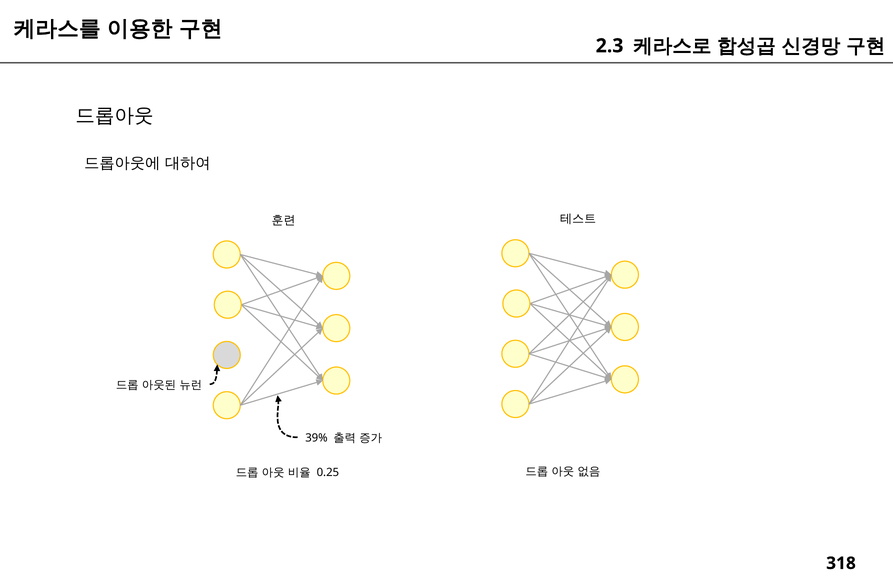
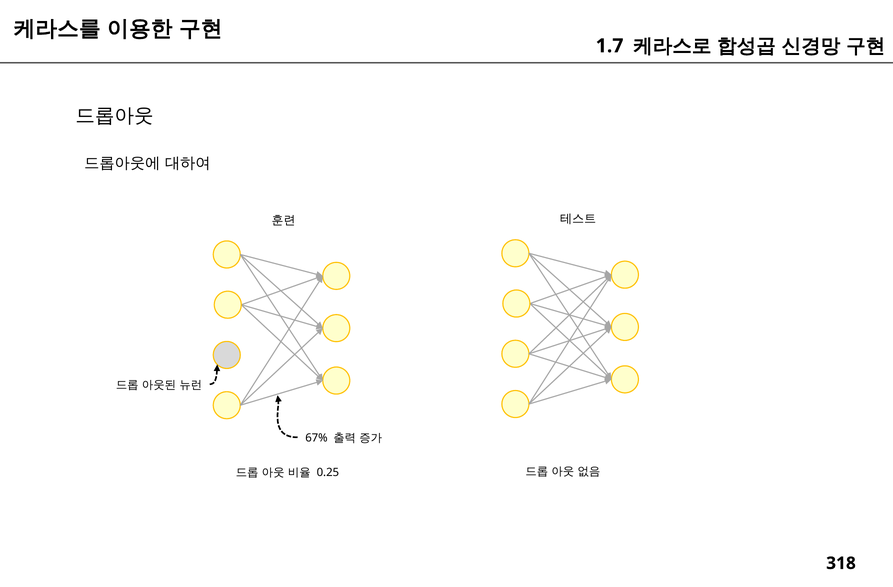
2.3: 2.3 -> 1.7
39%: 39% -> 67%
